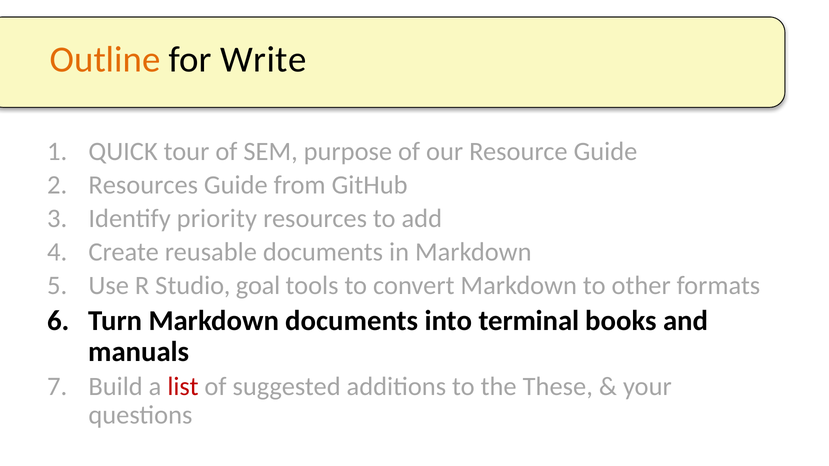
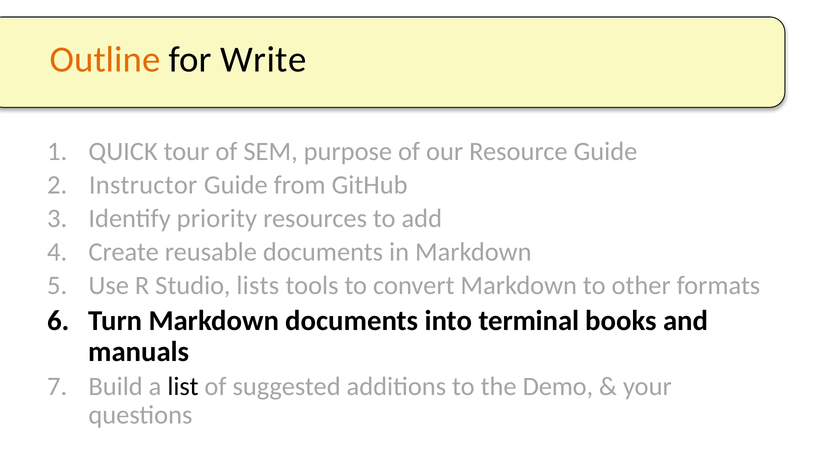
Resources at (143, 185): Resources -> Instructor
goal: goal -> lists
list colour: red -> black
These: These -> Demo
